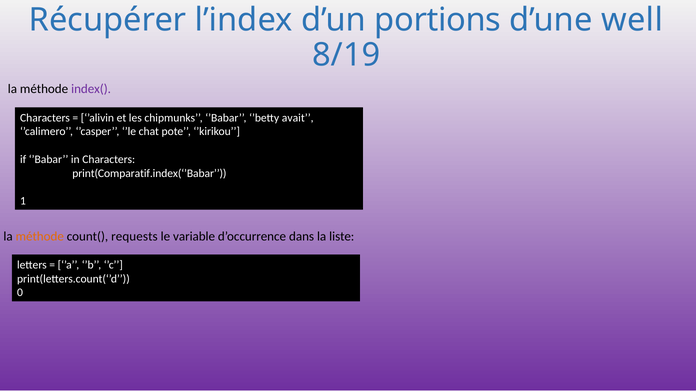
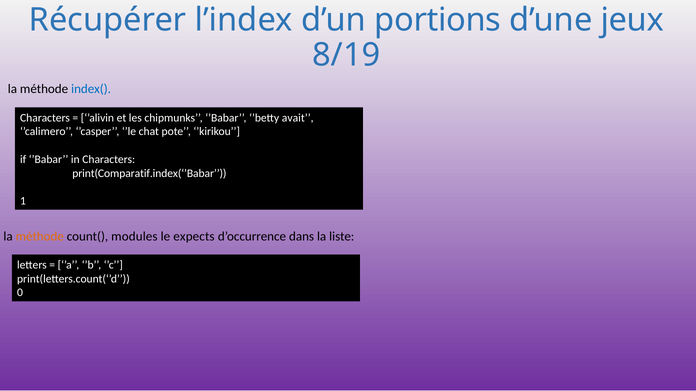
well: well -> jeux
index( colour: purple -> blue
requests: requests -> modules
variable: variable -> expects
